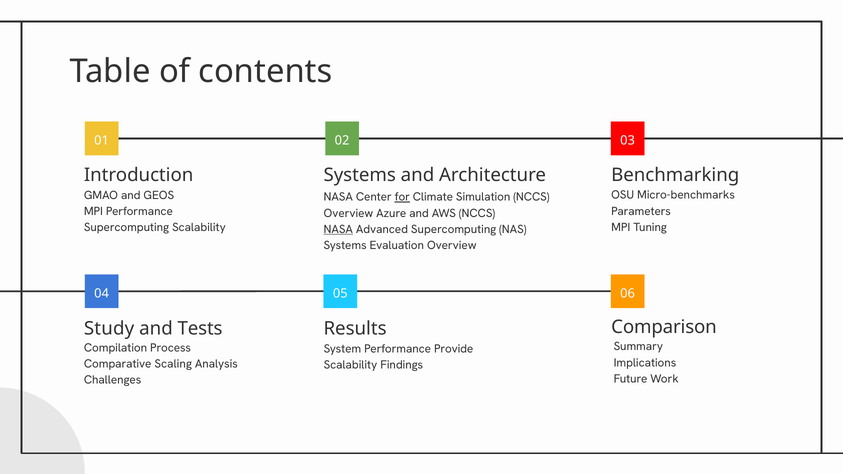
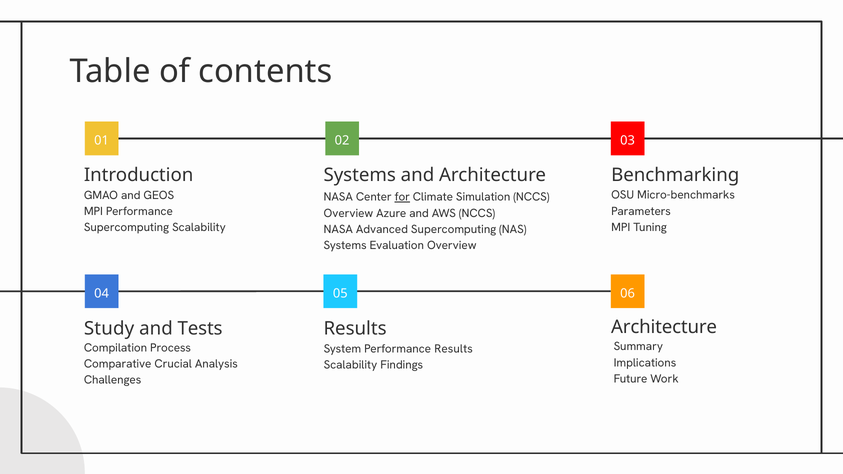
NASA at (338, 229) underline: present -> none
Comparison at (664, 327): Comparison -> Architecture
Performance Provide: Provide -> Results
Scaling: Scaling -> Crucial
